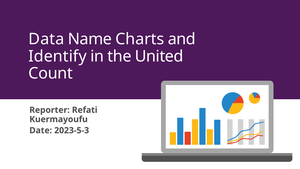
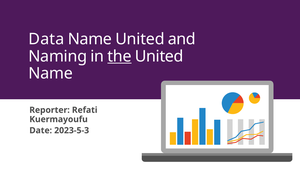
Name Charts: Charts -> United
Identify: Identify -> Naming
the underline: none -> present
Count at (51, 73): Count -> Name
